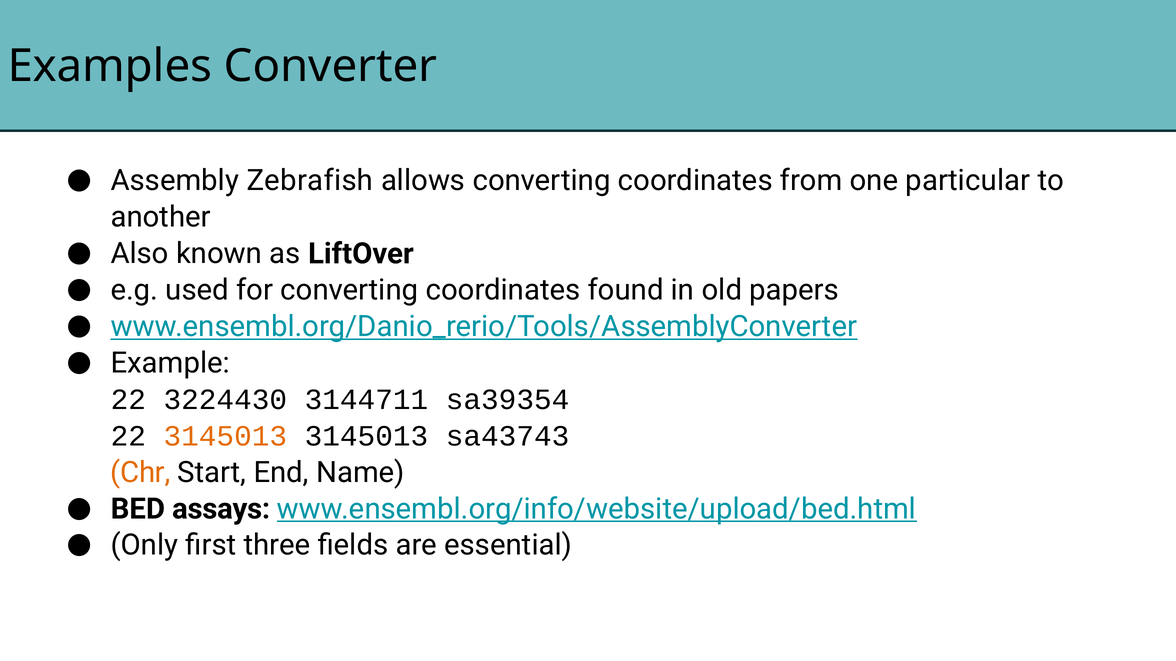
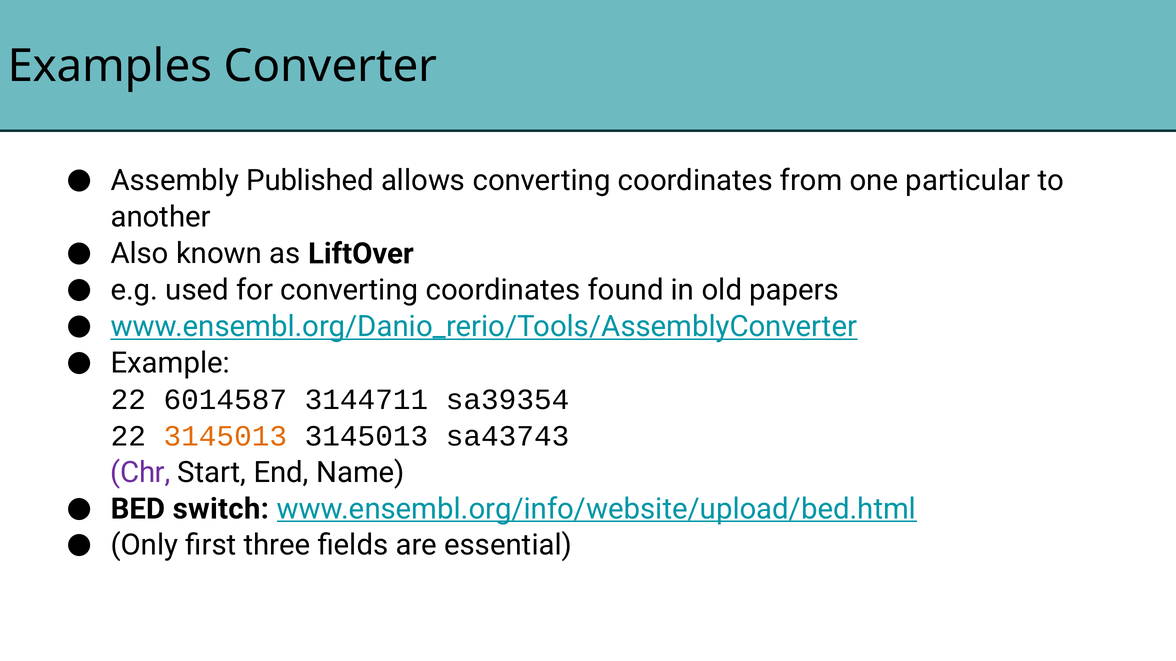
Zebrafish: Zebrafish -> Published
3224430: 3224430 -> 6014587
Chr colour: orange -> purple
assays: assays -> switch
